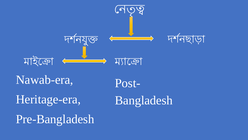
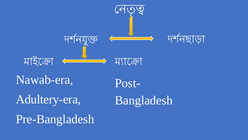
Heritage-era: Heritage-era -> Adultery-era
